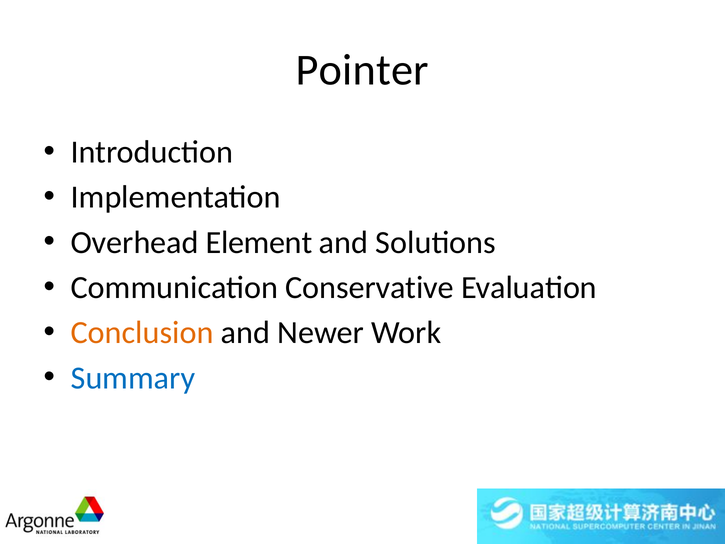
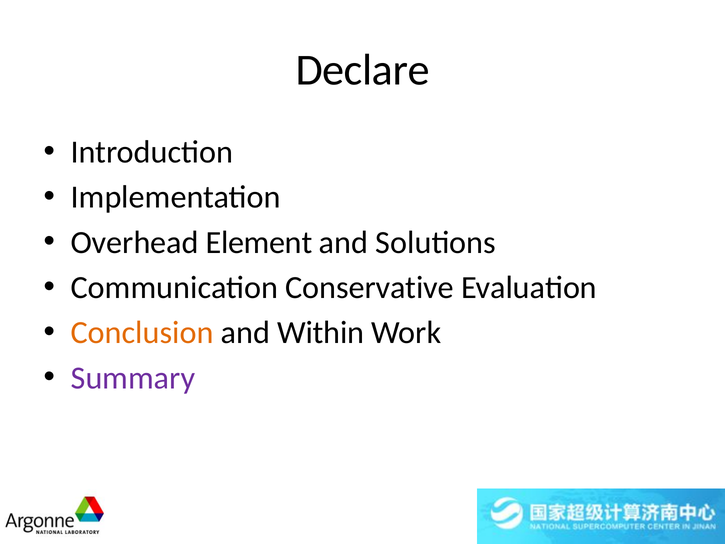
Pointer: Pointer -> Declare
Newer: Newer -> Within
Summary colour: blue -> purple
